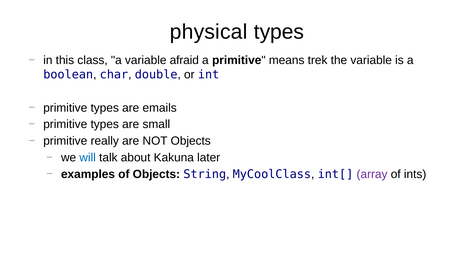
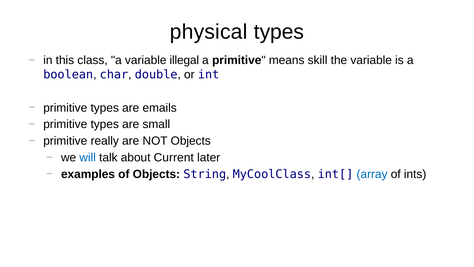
afraid: afraid -> illegal
trek: trek -> skill
Kakuna: Kakuna -> Current
array colour: purple -> blue
